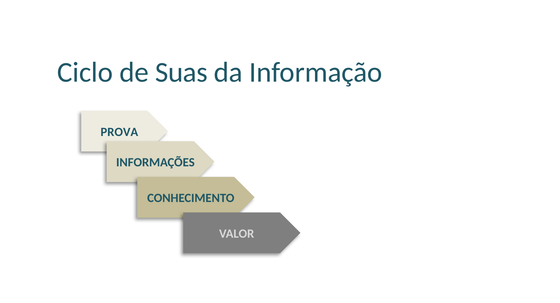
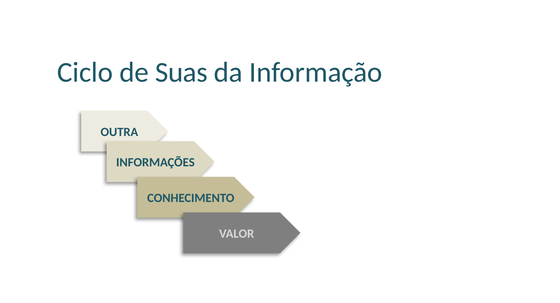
PROVA: PROVA -> OUTRA
